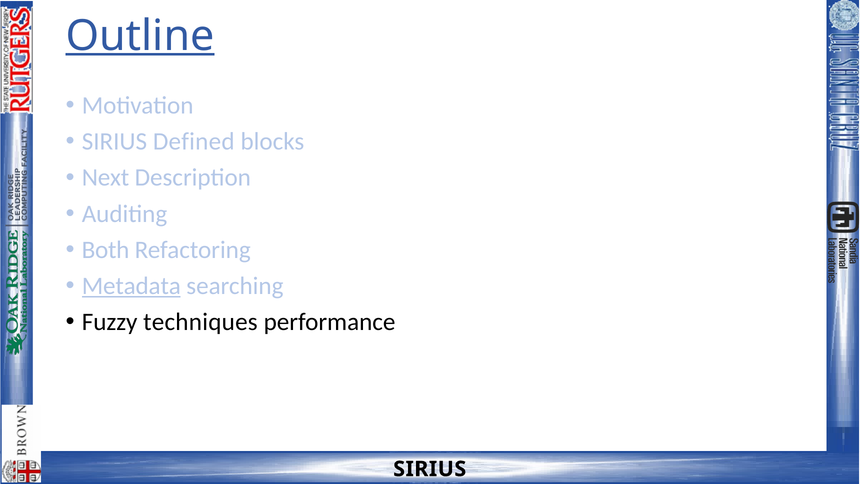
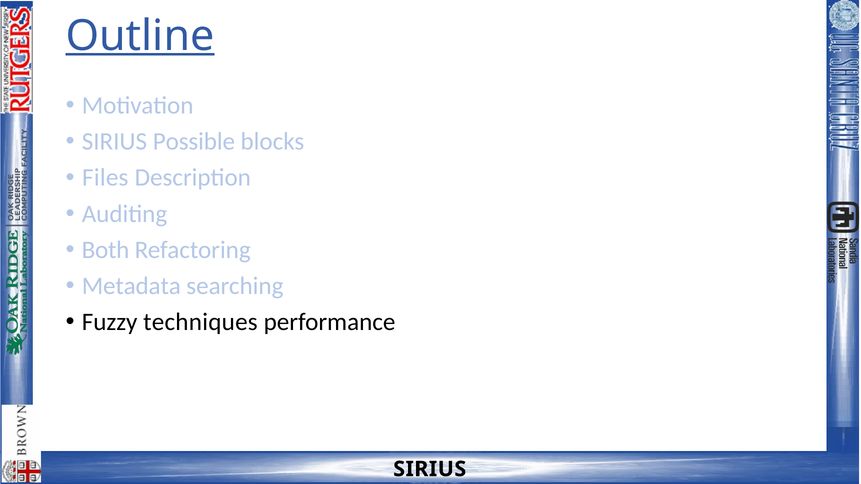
Defined: Defined -> Possible
Next: Next -> Files
Metadata underline: present -> none
